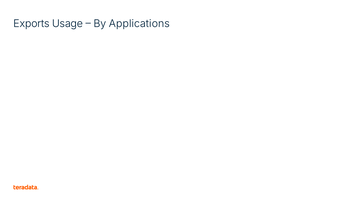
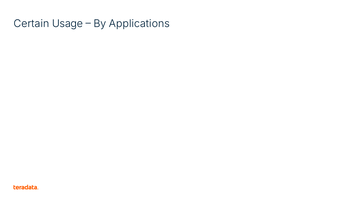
Exports: Exports -> Certain
